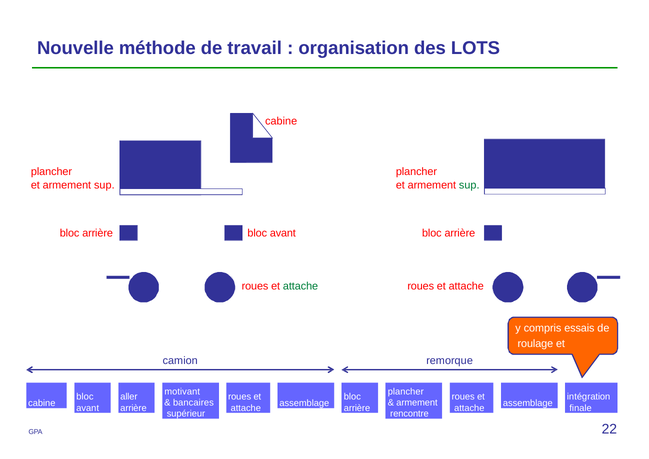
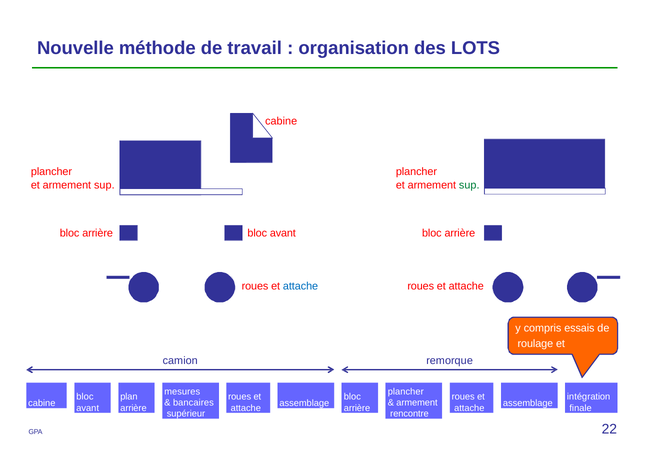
attache at (301, 286) colour: green -> blue
motivant: motivant -> mesures
aller: aller -> plan
